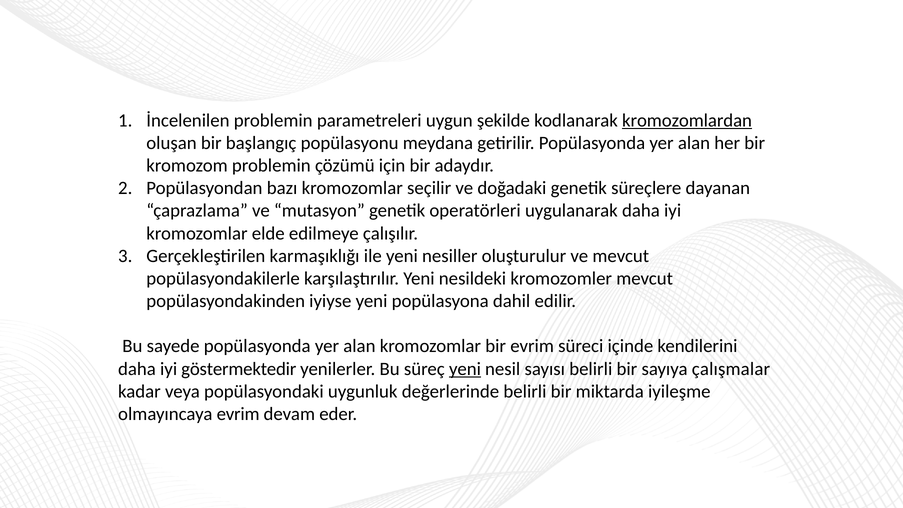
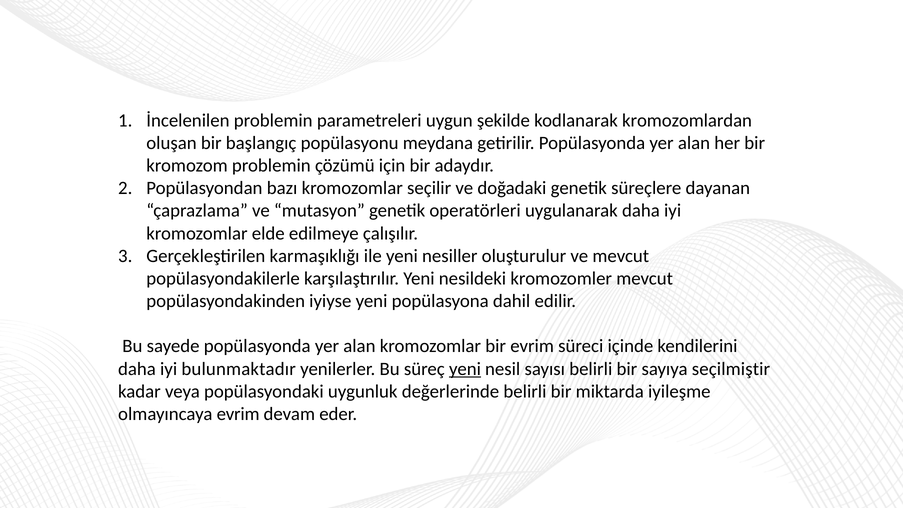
kromozomlardan underline: present -> none
göstermektedir: göstermektedir -> bulunmaktadır
çalışmalar: çalışmalar -> seçilmiştir
